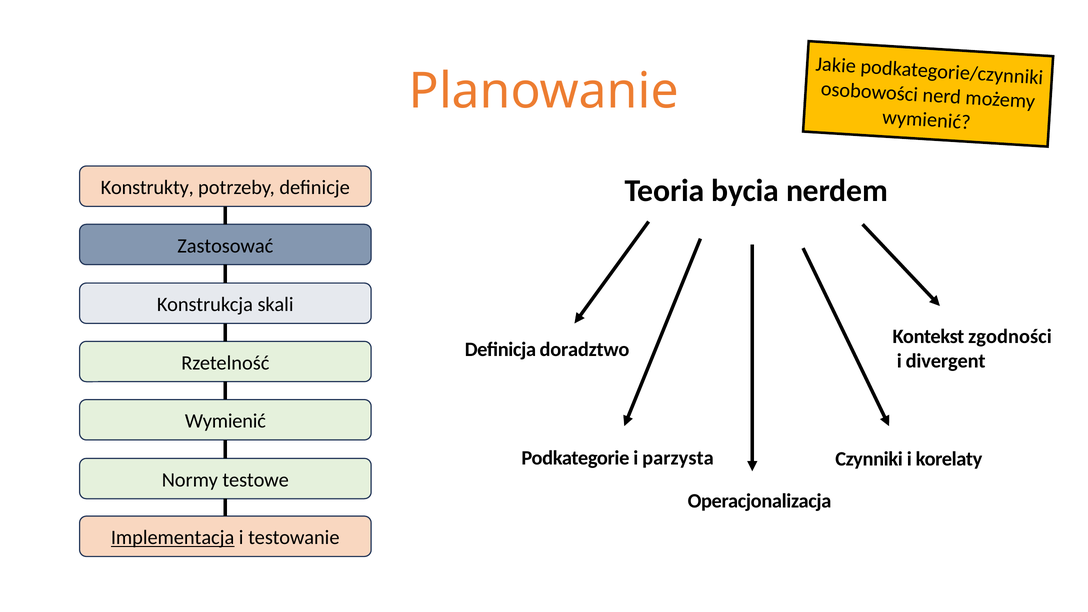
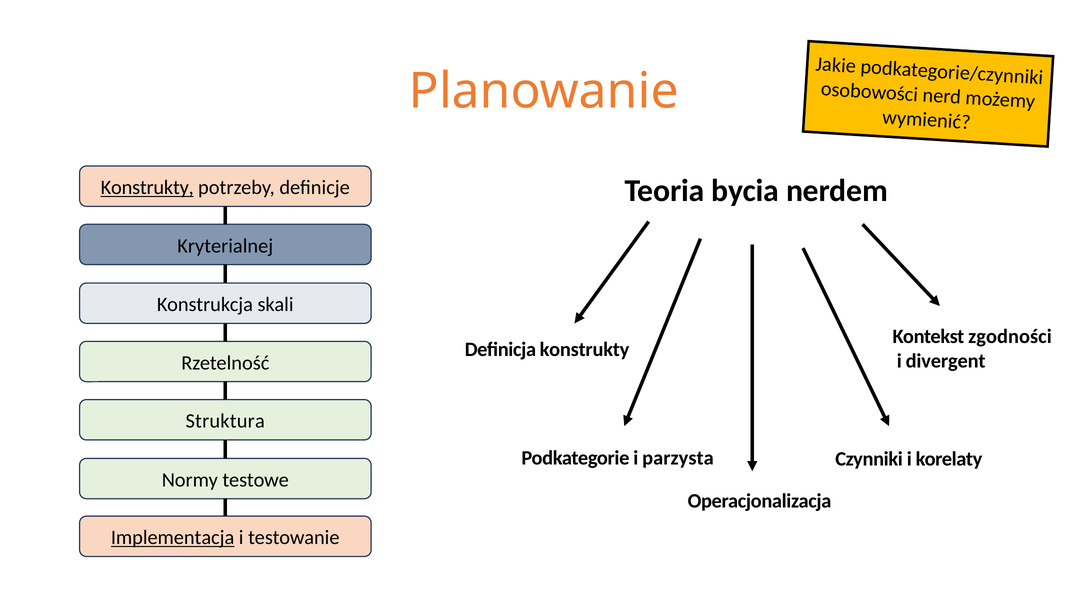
Konstrukty at (147, 188) underline: none -> present
Zastosować: Zastosować -> Kryterialnej
Definicja doradztwo: doradztwo -> konstrukty
Wymienić at (225, 421): Wymienić -> Struktura
